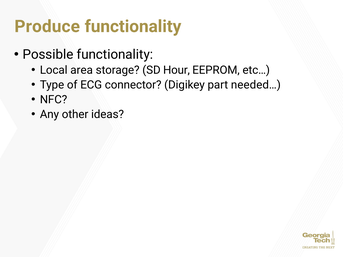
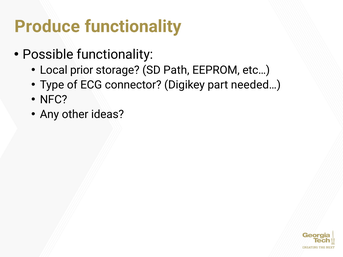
area: area -> prior
Hour: Hour -> Path
